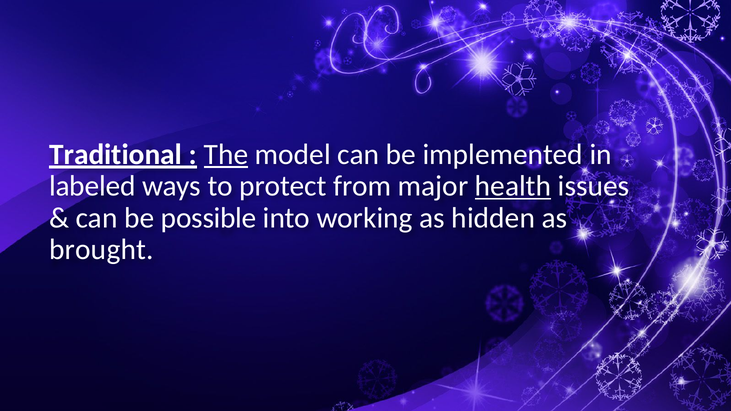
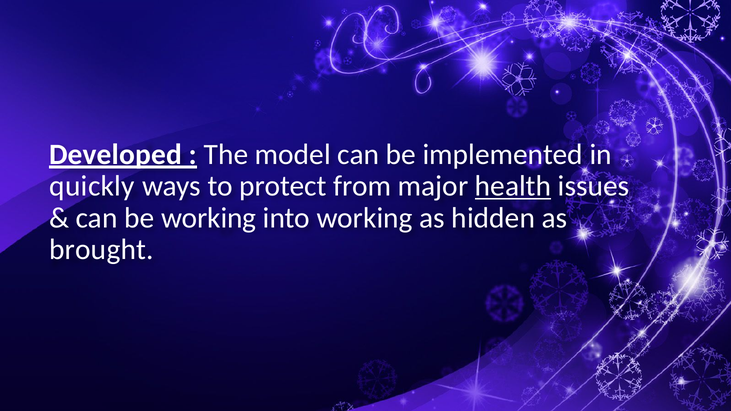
Traditional: Traditional -> Developed
The underline: present -> none
labeled: labeled -> quickly
be possible: possible -> working
